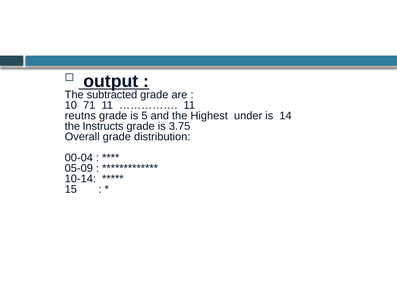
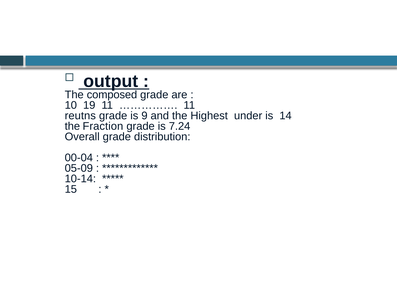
subtracted: subtracted -> composed
71: 71 -> 19
5: 5 -> 9
Instructs: Instructs -> Fraction
3.75: 3.75 -> 7.24
